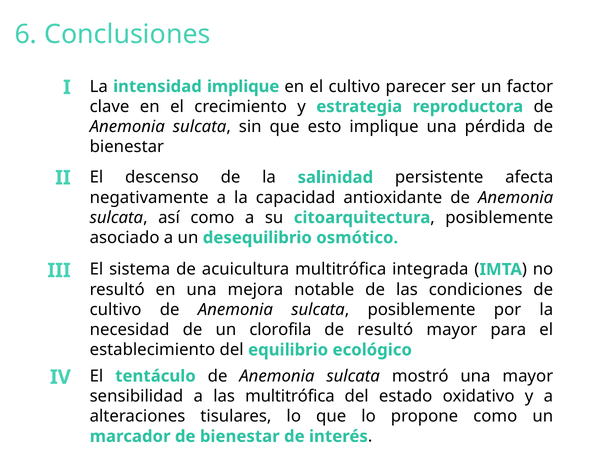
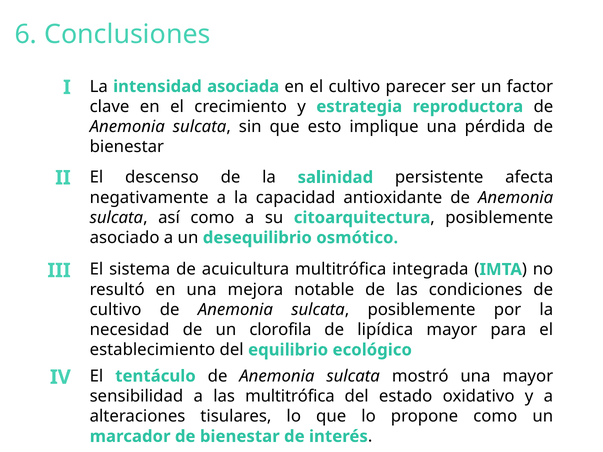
intensidad implique: implique -> asociada
de resultó: resultó -> lipídica
